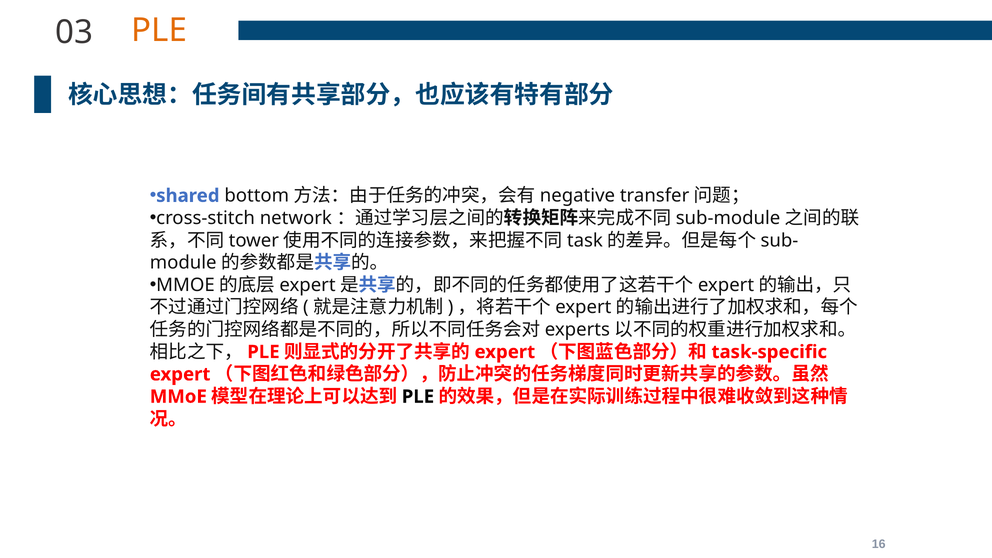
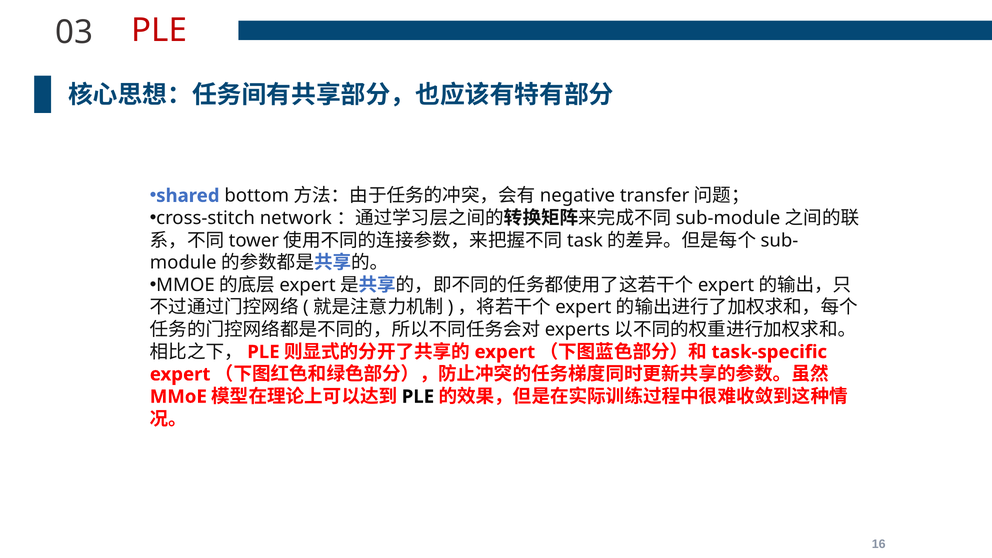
PLE at (159, 30) colour: orange -> red
